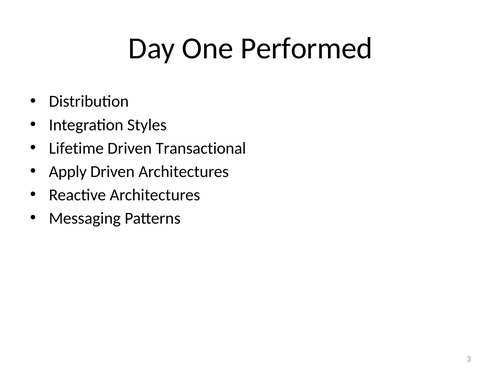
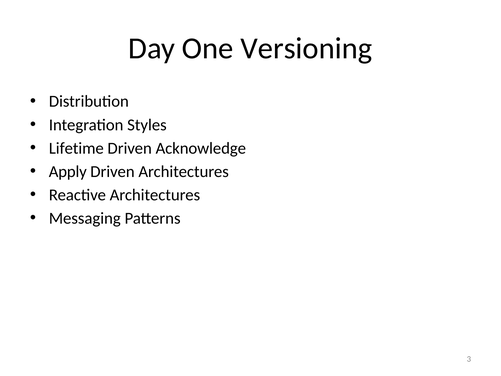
Performed: Performed -> Versioning
Transactional: Transactional -> Acknowledge
